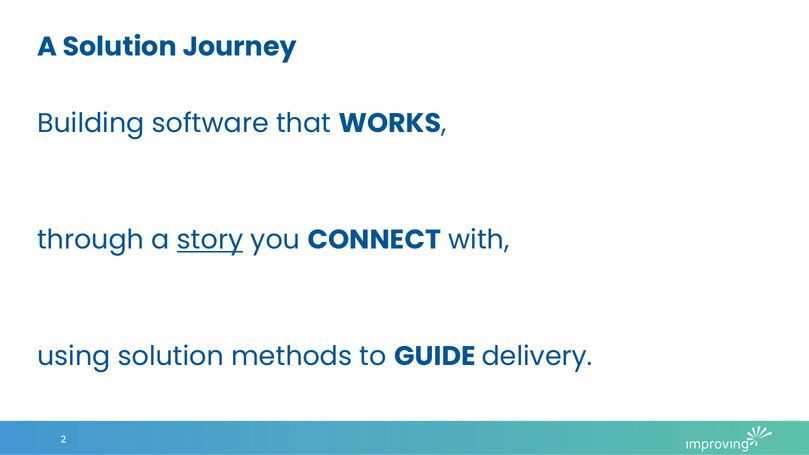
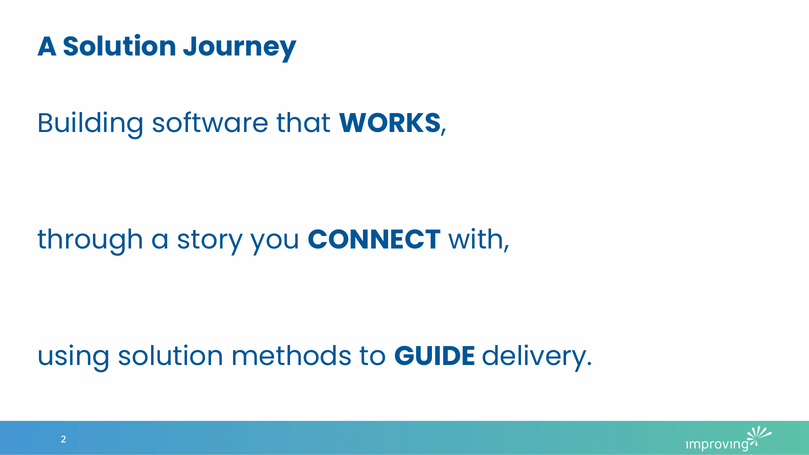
story underline: present -> none
